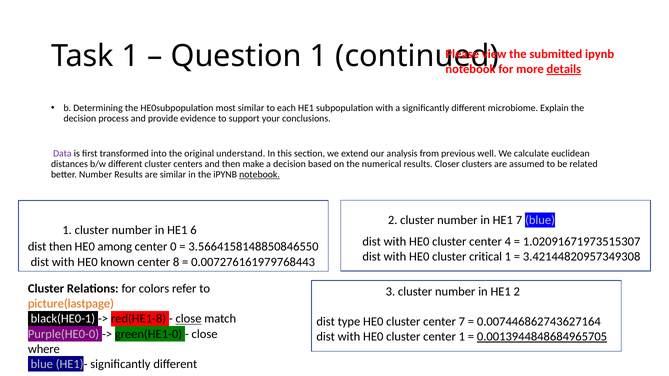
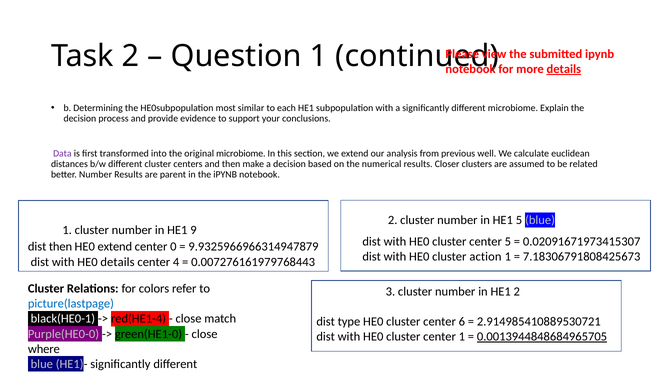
Task 1: 1 -> 2
original understand: understand -> microbiome
are similar: similar -> parent
notebook at (260, 175) underline: present -> none
HE1 7: 7 -> 5
6: 6 -> 9
center 4: 4 -> 5
1.02091671973515307: 1.02091671973515307 -> 0.02091671973415307
HE0 among: among -> extend
3.5664158148850846550: 3.5664158148850846550 -> 9.9325966966314947879
critical: critical -> action
3.42144820957349308: 3.42144820957349308 -> 7.18306791808425673
HE0 known: known -> details
8: 8 -> 4
picture(lastpage colour: orange -> blue
red(HE1-8: red(HE1-8 -> red(HE1-4
close at (189, 319) underline: present -> none
center 7: 7 -> 6
0.007446862743627164: 0.007446862743627164 -> 2.914985410889530721
